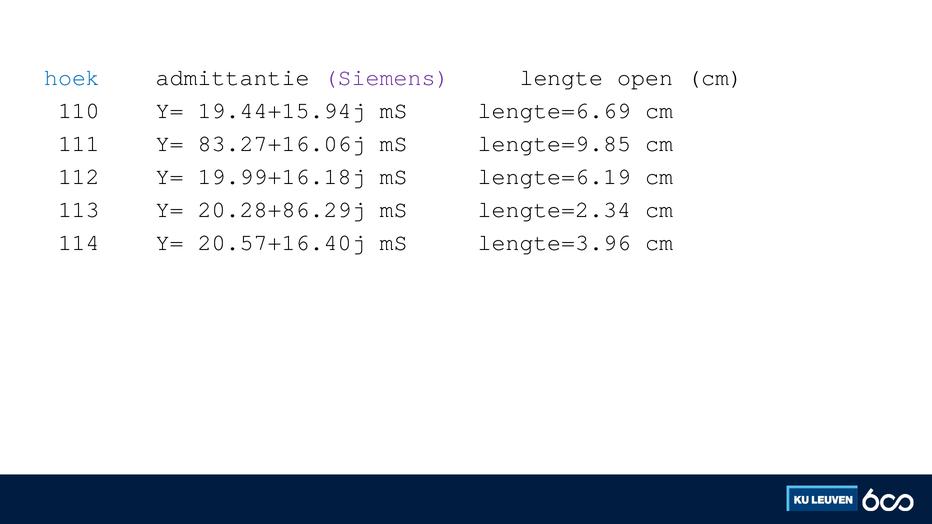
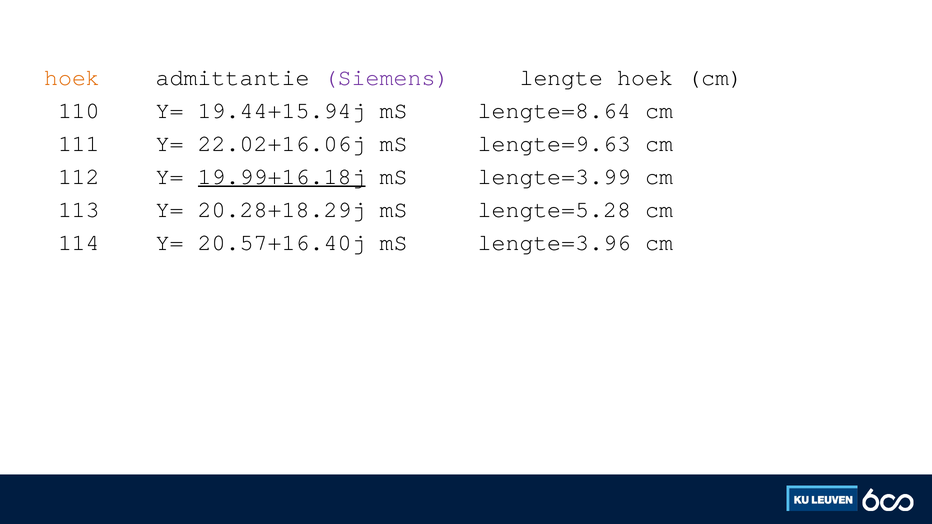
hoek at (72, 77) colour: blue -> orange
lengte open: open -> hoek
lengte=6.69: lengte=6.69 -> lengte=8.64
83.27+16.06j: 83.27+16.06j -> 22.02+16.06j
lengte=9.85: lengte=9.85 -> lengte=9.63
19.99+16.18j underline: none -> present
lengte=6.19: lengte=6.19 -> lengte=3.99
20.28+86.29j: 20.28+86.29j -> 20.28+18.29j
lengte=2.34: lengte=2.34 -> lengte=5.28
